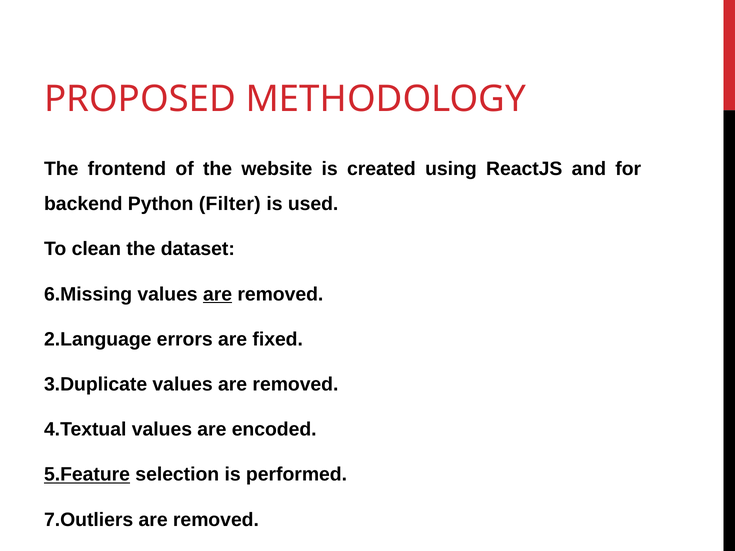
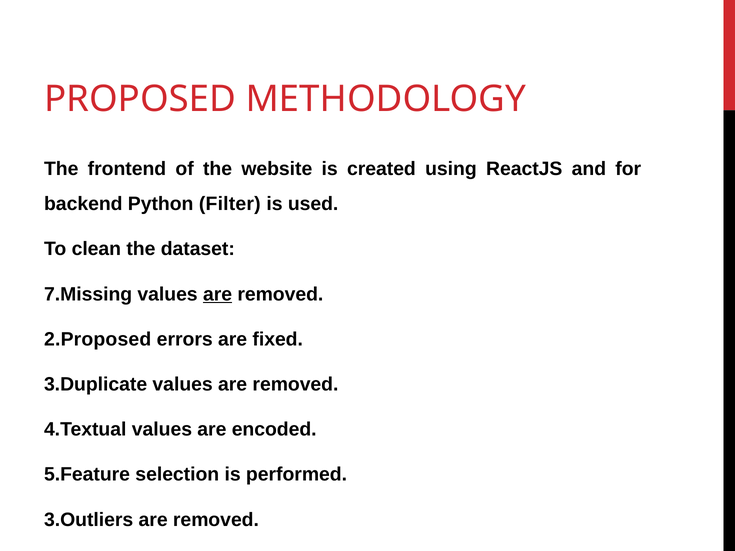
6.Missing: 6.Missing -> 7.Missing
2.Language: 2.Language -> 2.Proposed
5.Feature underline: present -> none
7.Outliers: 7.Outliers -> 3.Outliers
